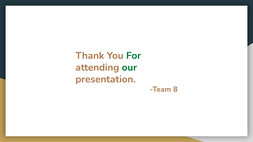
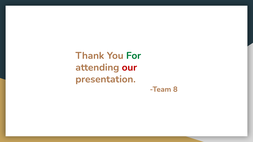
our colour: green -> red
